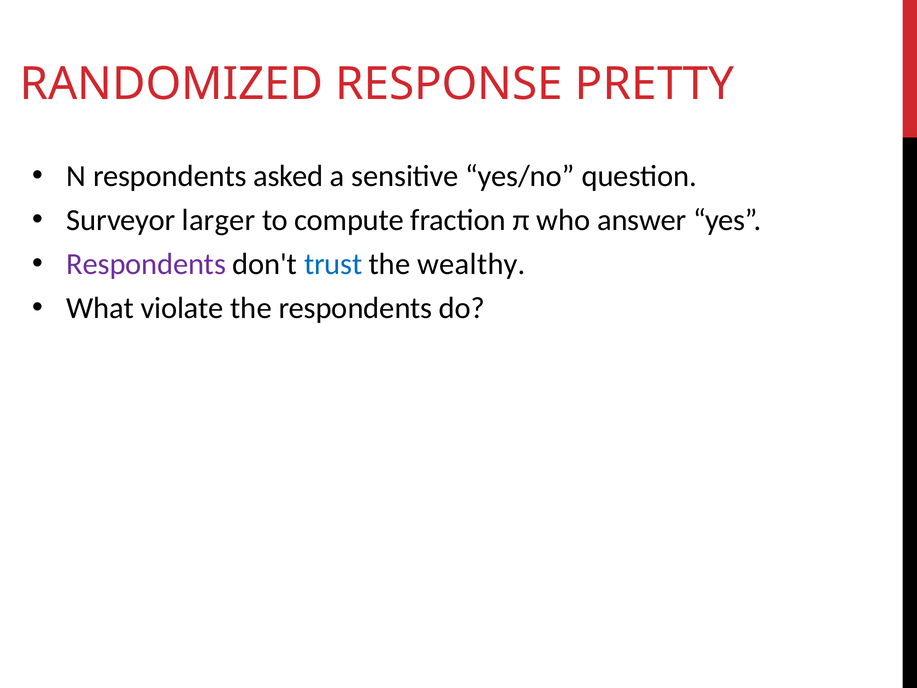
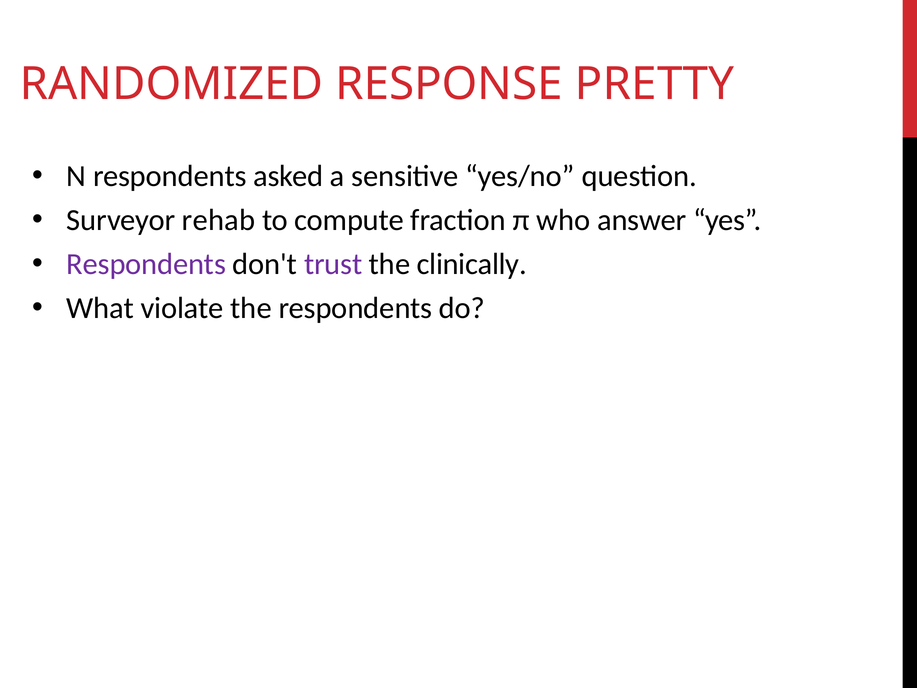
larger: larger -> rehab
trust colour: blue -> purple
wealthy: wealthy -> clinically
